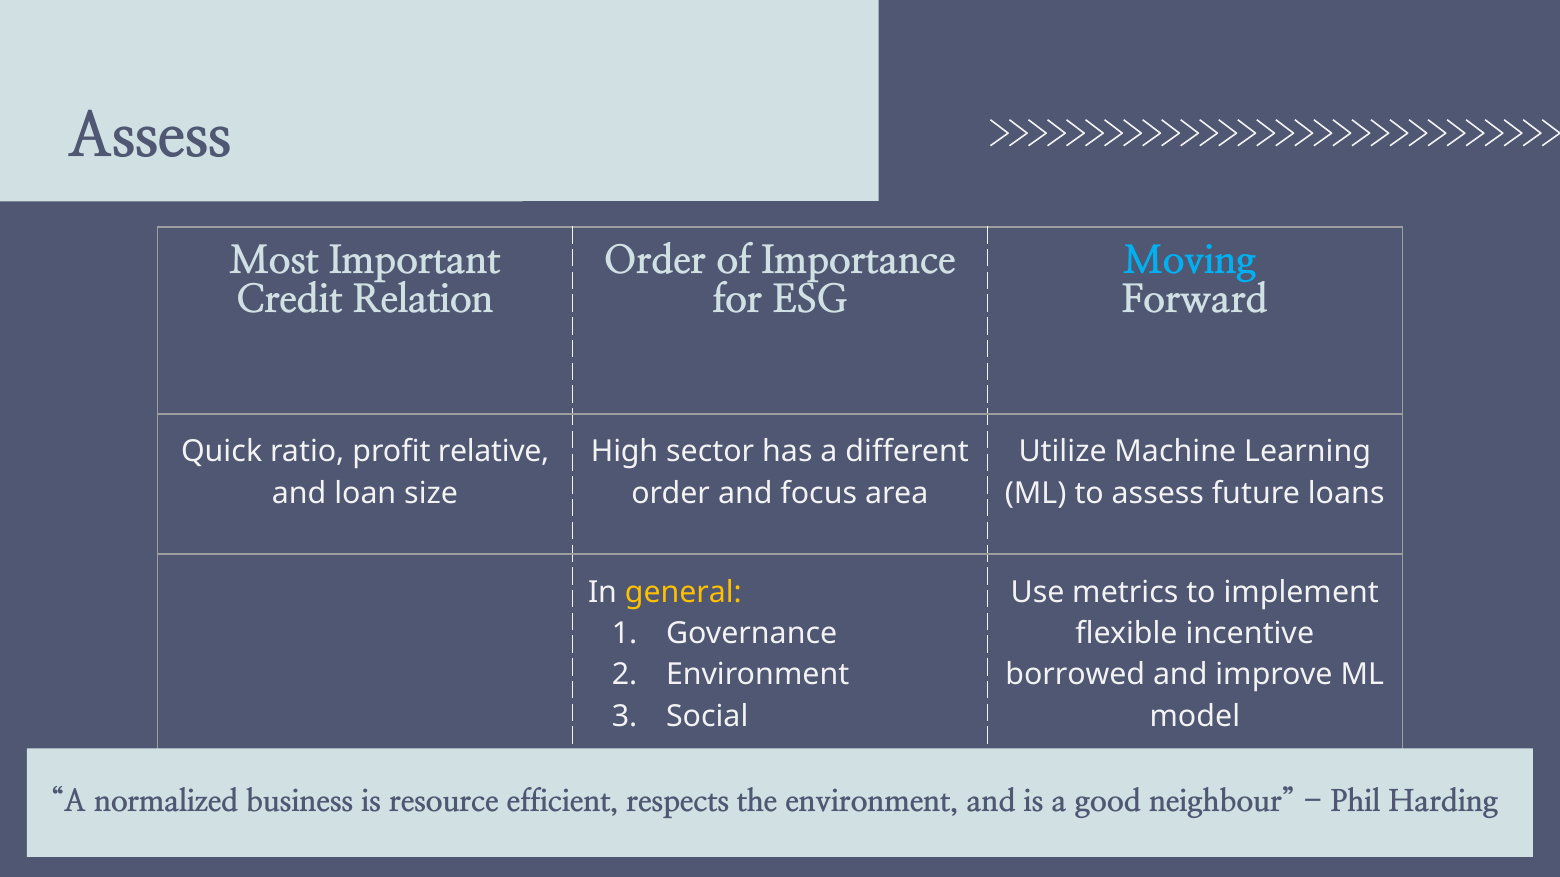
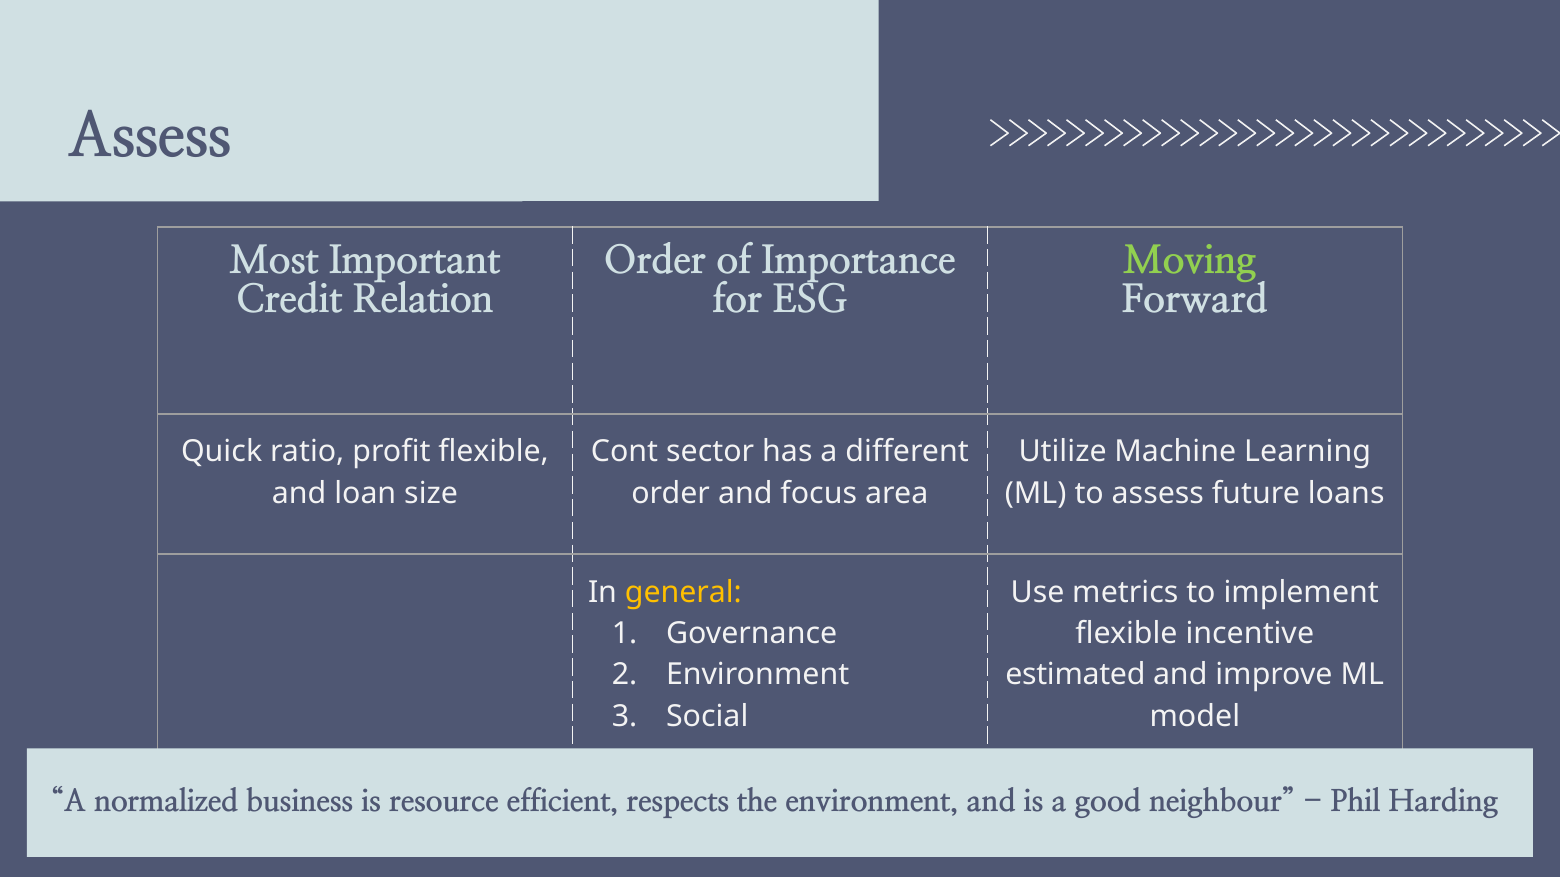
Moving colour: light blue -> light green
profit relative: relative -> flexible
High: High -> Cont
borrowed: borrowed -> estimated
